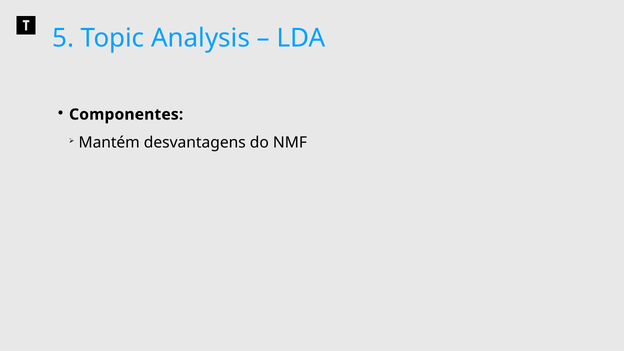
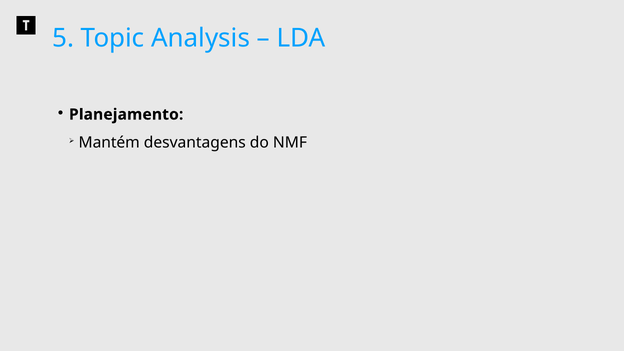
Componentes: Componentes -> Planejamento
